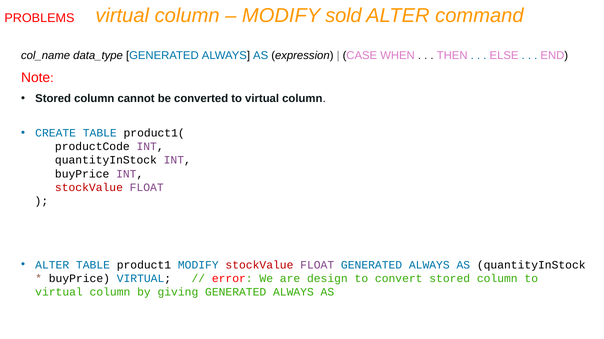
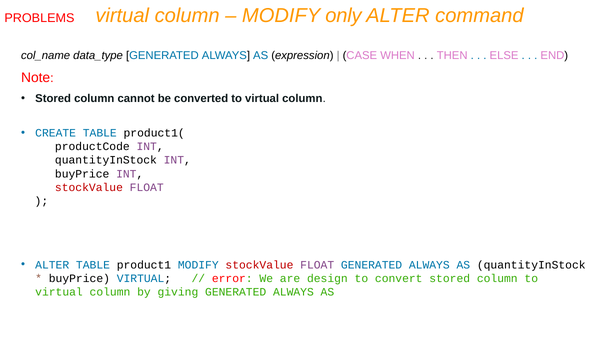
sold: sold -> only
